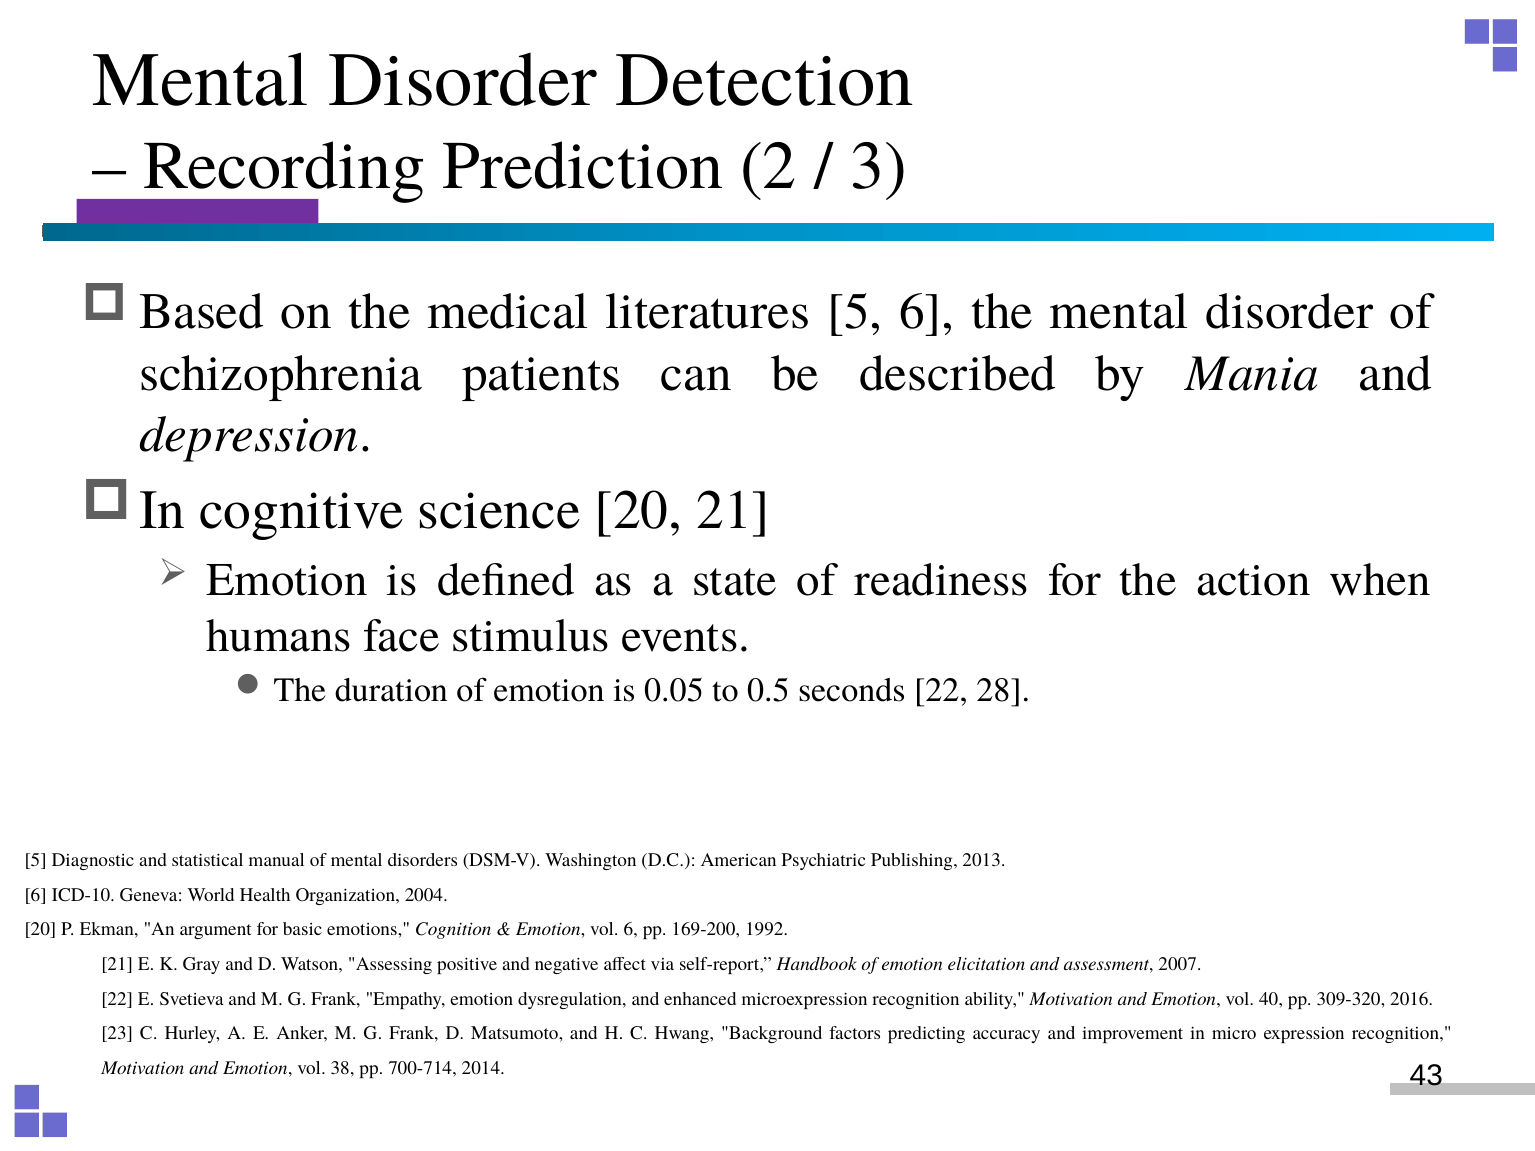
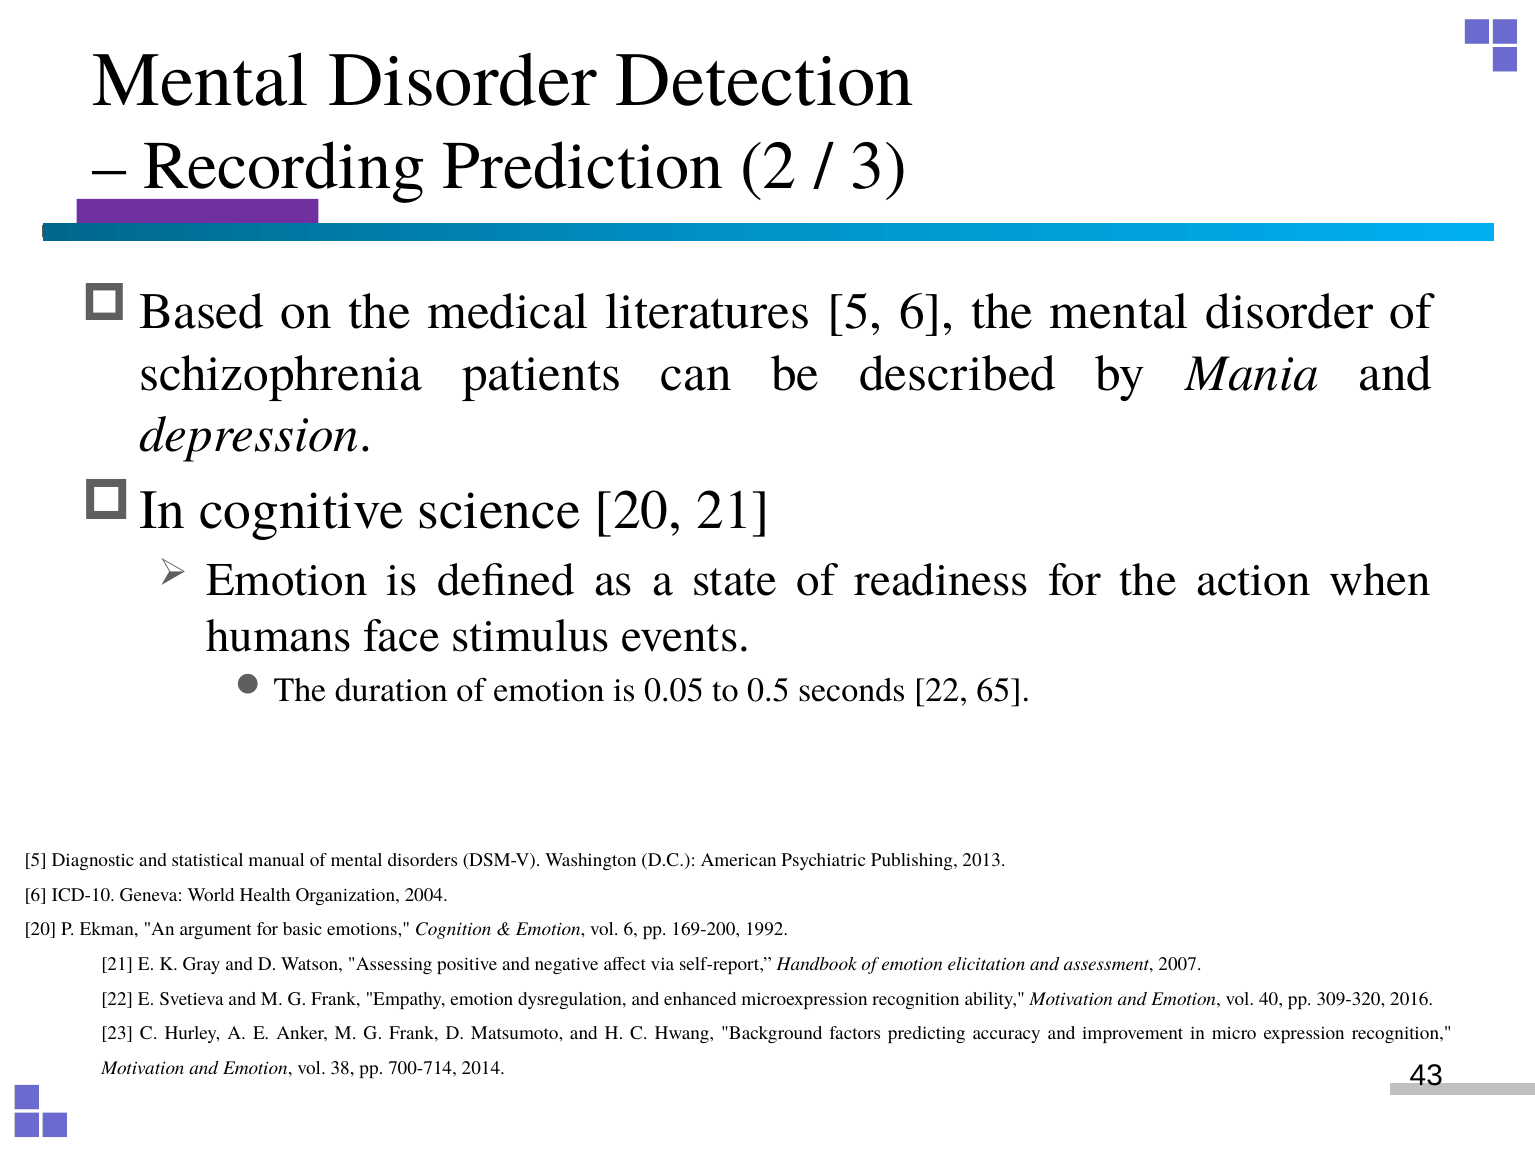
28: 28 -> 65
